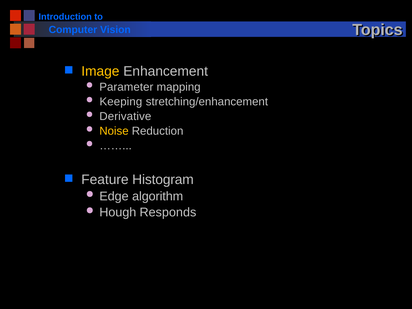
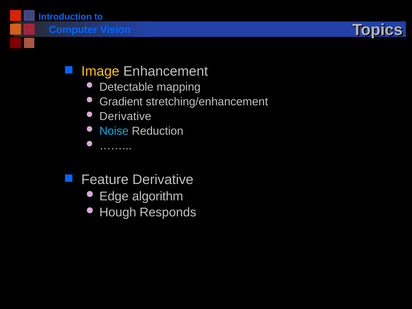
Parameter: Parameter -> Detectable
Keeping: Keeping -> Gradient
Noise colour: yellow -> light blue
Feature Histogram: Histogram -> Derivative
